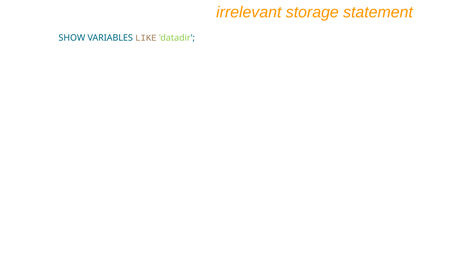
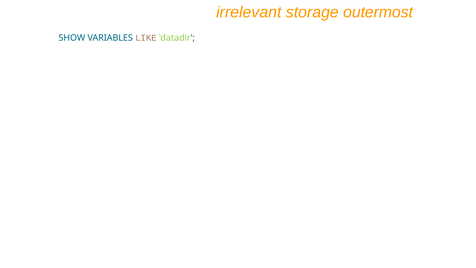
statement: statement -> outermost
